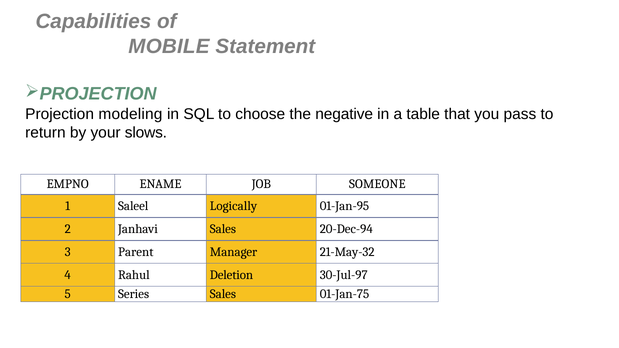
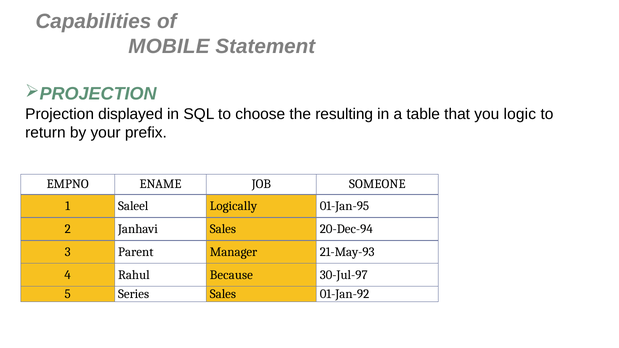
modeling: modeling -> displayed
negative: negative -> resulting
pass: pass -> logic
slows: slows -> prefix
21-May-32: 21-May-32 -> 21-May-93
Deletion: Deletion -> Because
01-Jan-75: 01-Jan-75 -> 01-Jan-92
